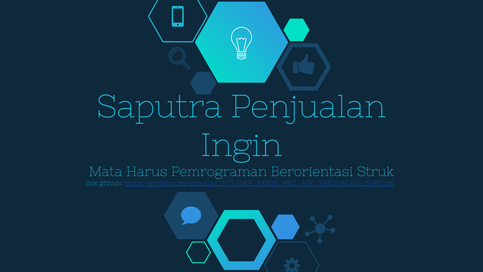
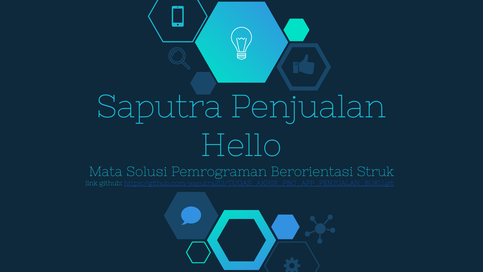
Ingin: Ingin -> Hello
Harus: Harus -> Solusi
